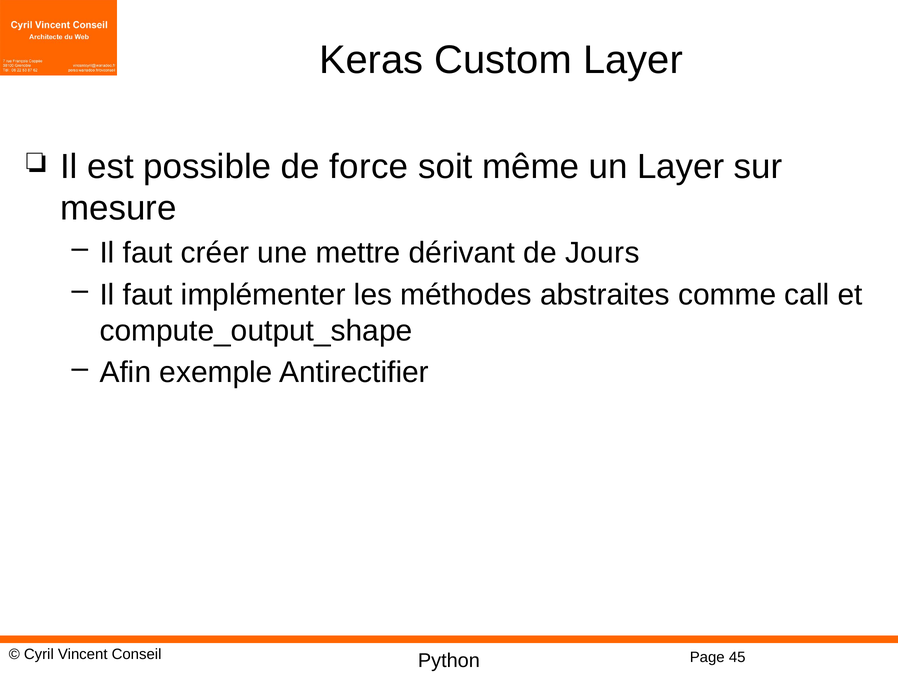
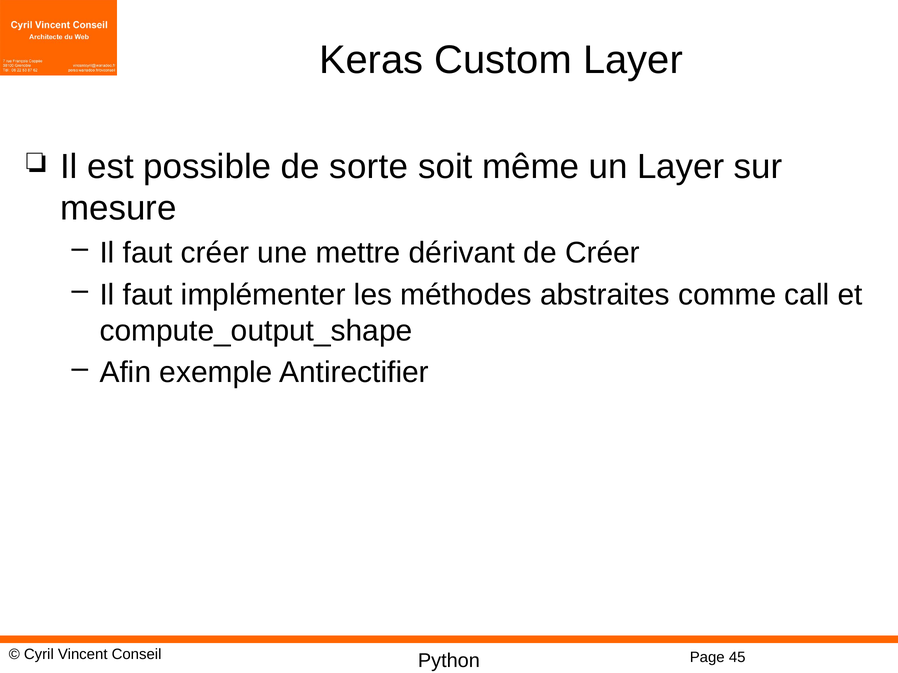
force: force -> sorte
de Jours: Jours -> Créer
